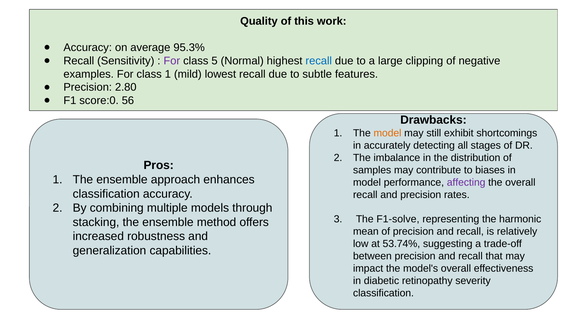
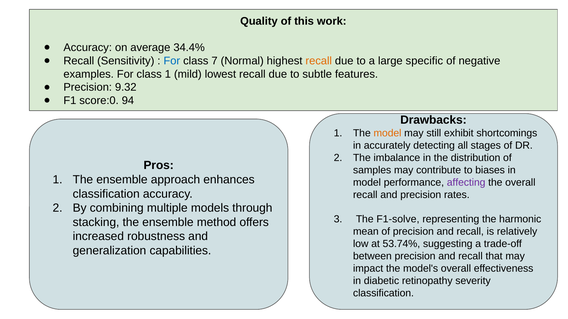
95.3%: 95.3% -> 34.4%
For at (172, 61) colour: purple -> blue
5: 5 -> 7
recall at (319, 61) colour: blue -> orange
clipping: clipping -> specific
2.80: 2.80 -> 9.32
56: 56 -> 94
